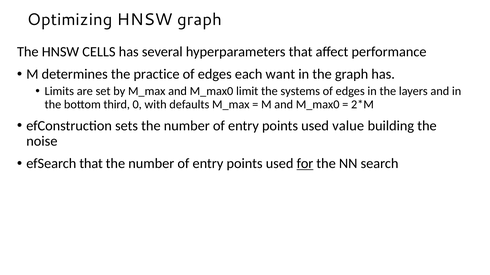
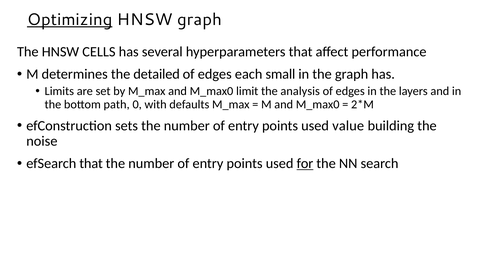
Optimizing underline: none -> present
practice: practice -> detailed
want: want -> small
systems: systems -> analysis
third: third -> path
